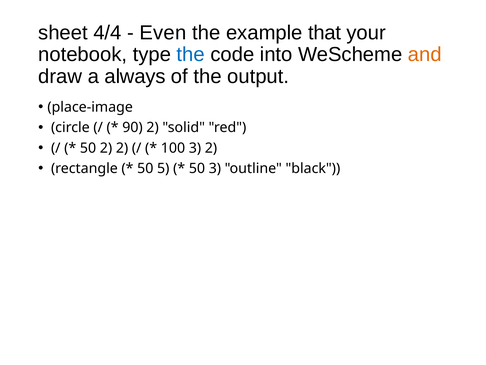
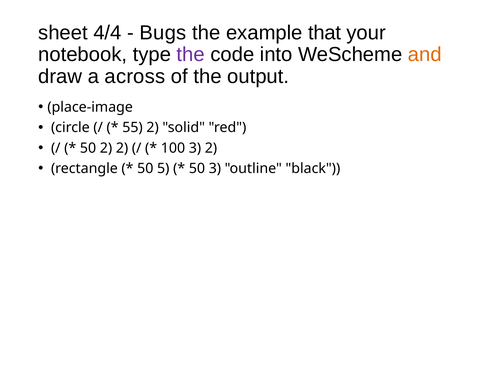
Even: Even -> Bugs
the at (191, 54) colour: blue -> purple
always: always -> across
90: 90 -> 55
